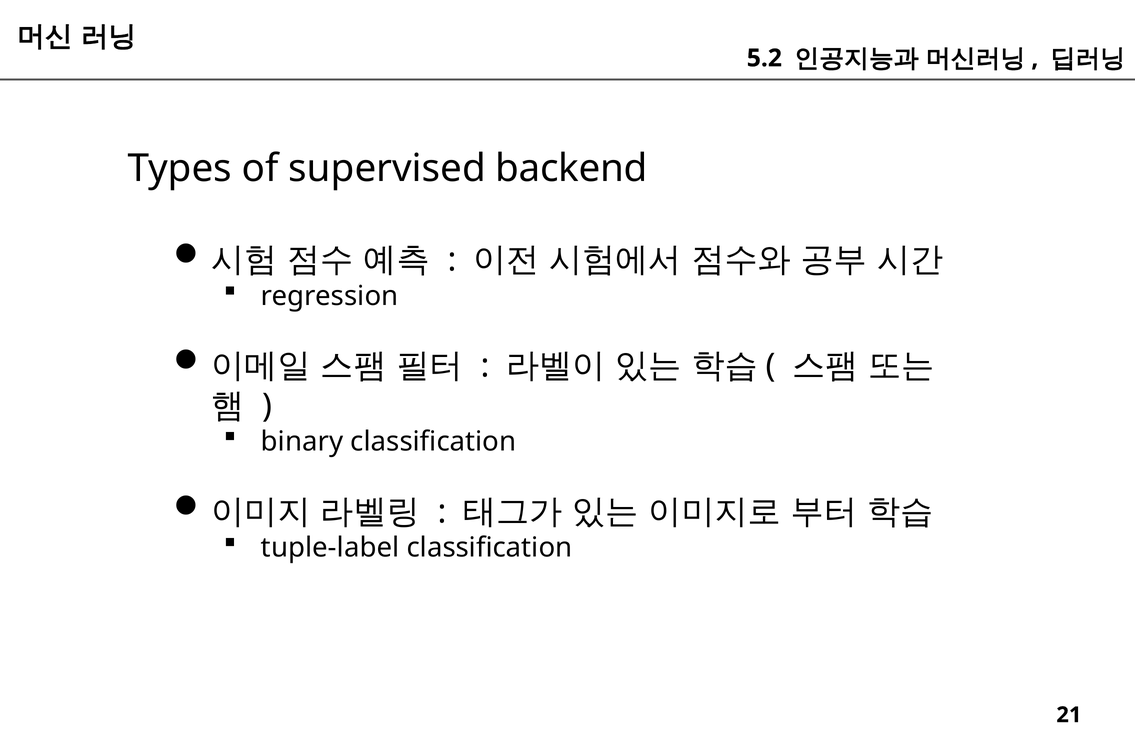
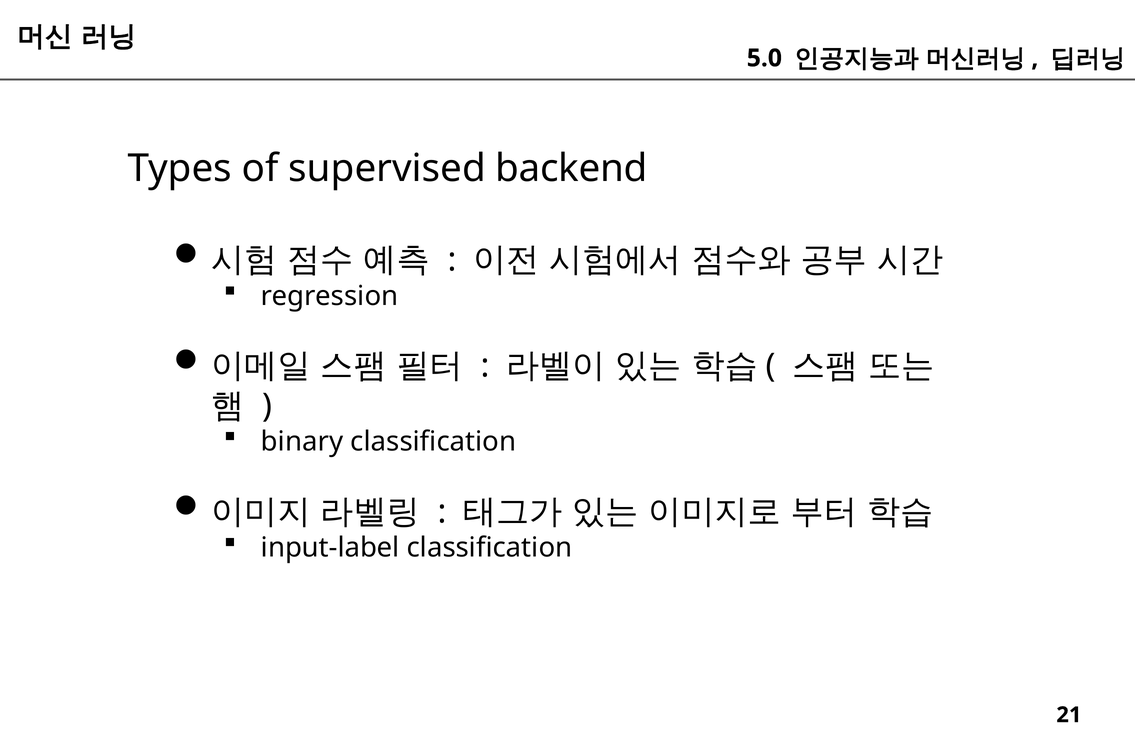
5.2: 5.2 -> 5.0
tuple-label: tuple-label -> input-label
